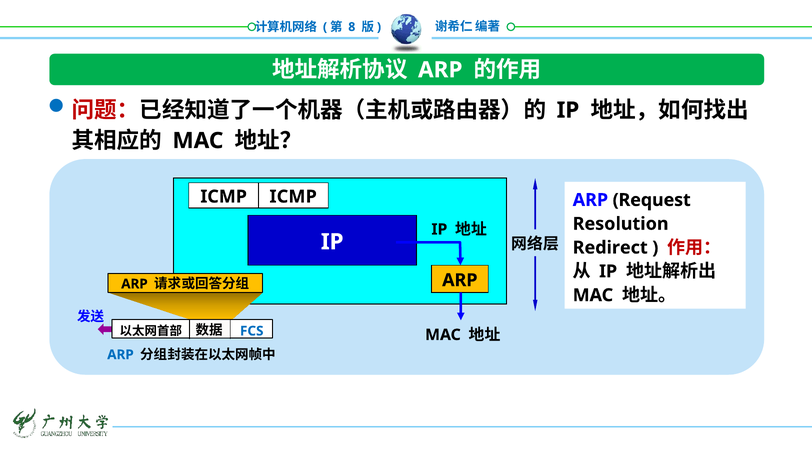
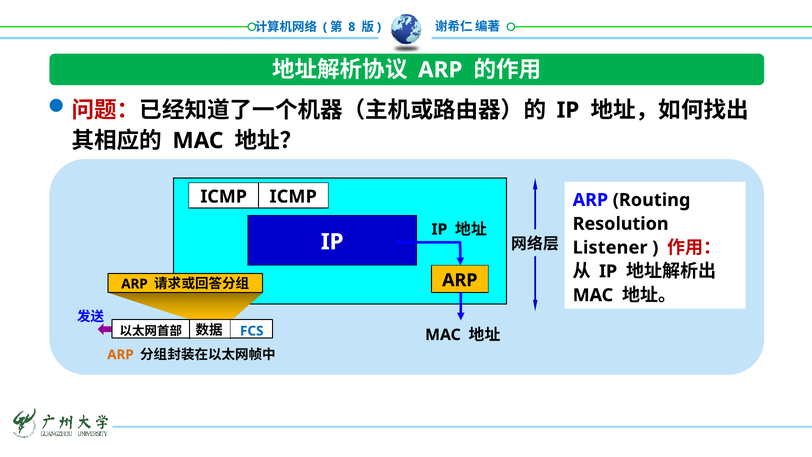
Request: Request -> Routing
Redirect: Redirect -> Listener
ARP at (120, 355) colour: blue -> orange
